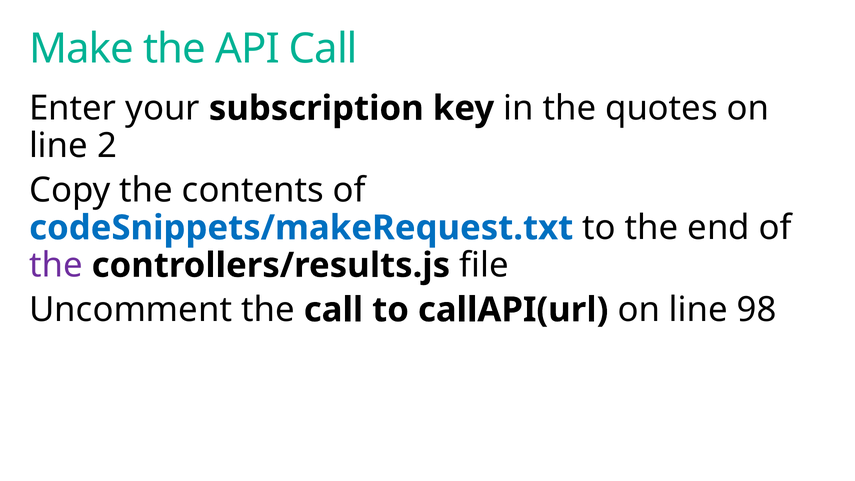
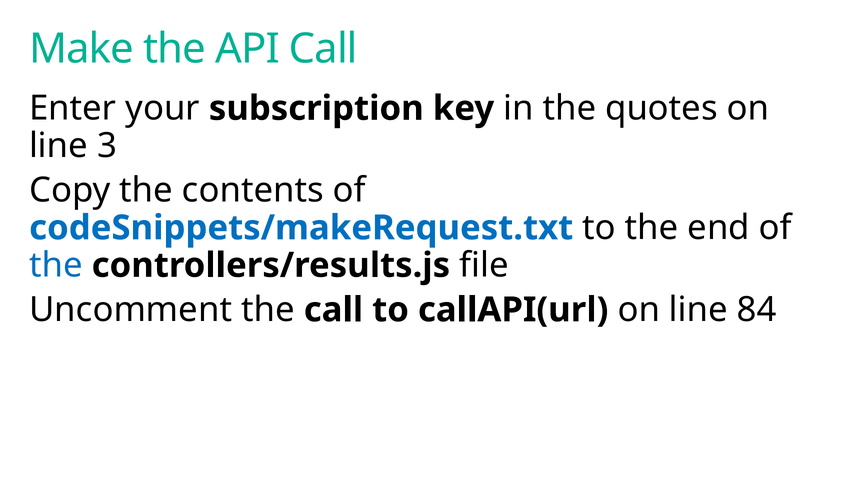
2: 2 -> 3
the at (56, 265) colour: purple -> blue
98: 98 -> 84
